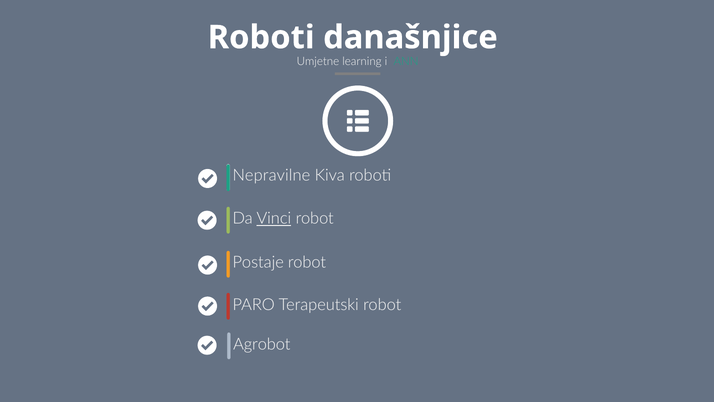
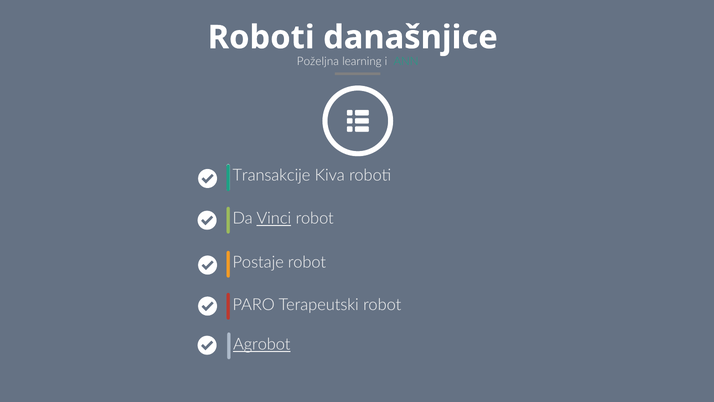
Umjetne: Umjetne -> Poželjna
Nepravilne: Nepravilne -> Transakcije
Agrobot underline: none -> present
